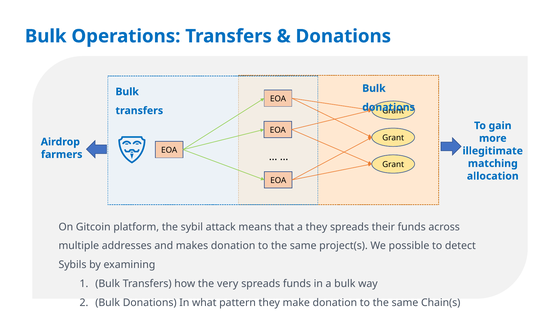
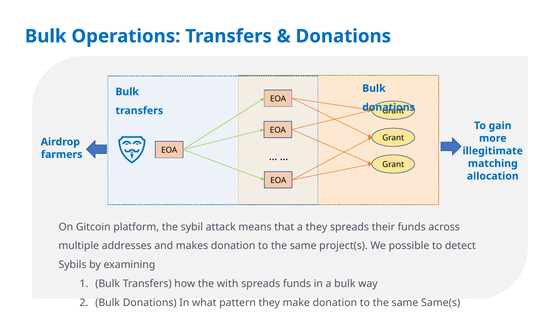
very: very -> with
Chain(s: Chain(s -> Same(s
